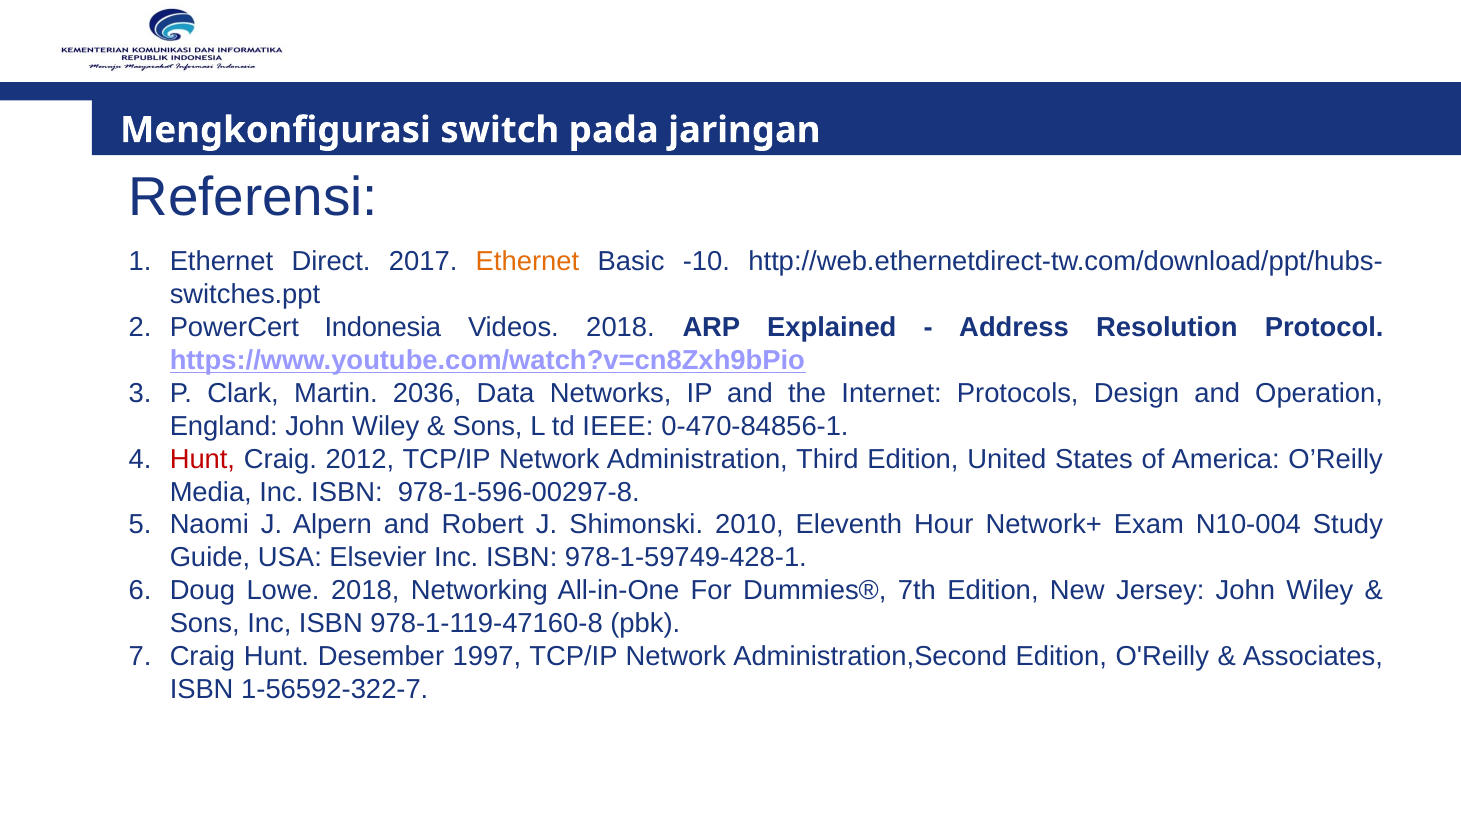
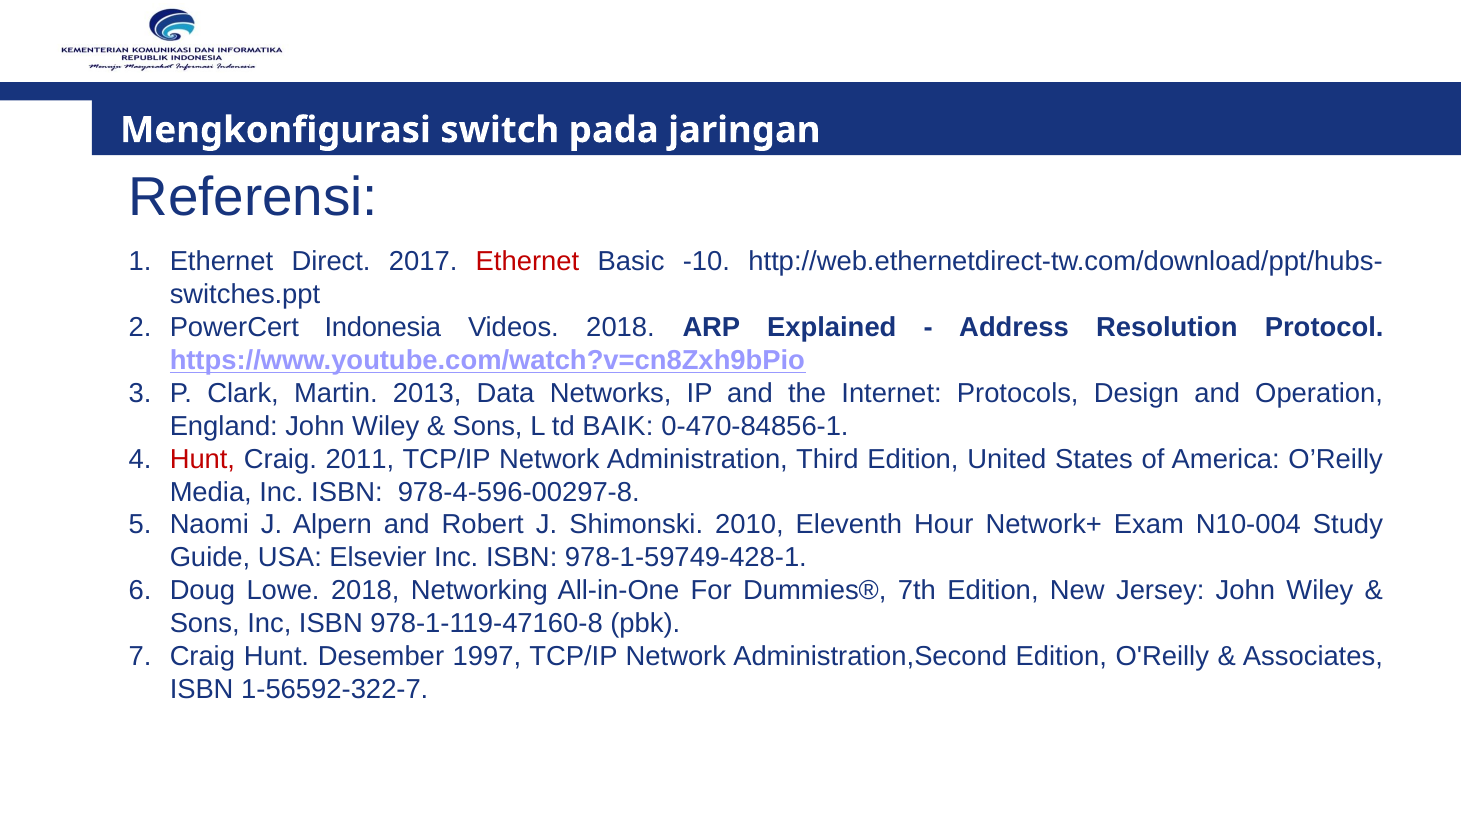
Ethernet at (528, 262) colour: orange -> red
2036: 2036 -> 2013
IEEE: IEEE -> BAIK
2012: 2012 -> 2011
978-1-596-00297-8: 978-1-596-00297-8 -> 978-4-596-00297-8
